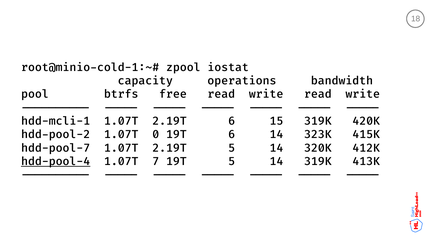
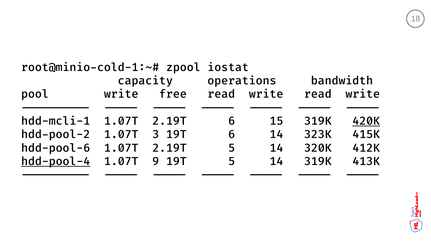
pool btrfs: btrfs -> write
420K underline: none -> present
0.19T: 0.19T -> 3.19T
hdd-pool-7: hdd-pool-7 -> hdd-pool-6
7.19T: 7.19T -> 9.19T
